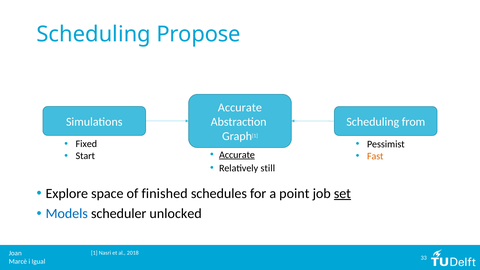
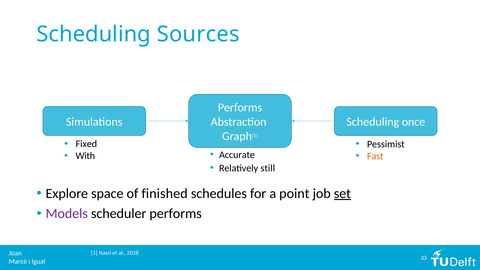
Propose: Propose -> Sources
Accurate at (240, 107): Accurate -> Performs
from: from -> once
Accurate at (237, 155) underline: present -> none
Start: Start -> With
Models colour: blue -> purple
scheduler unlocked: unlocked -> performs
